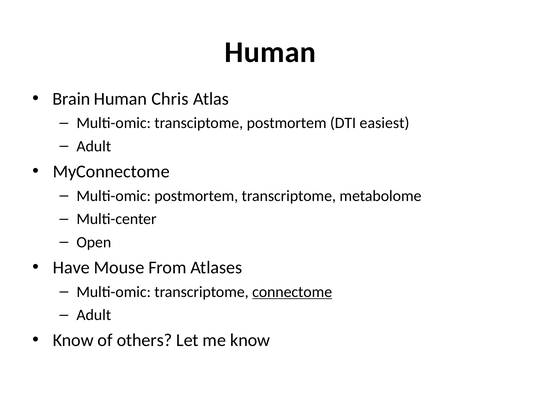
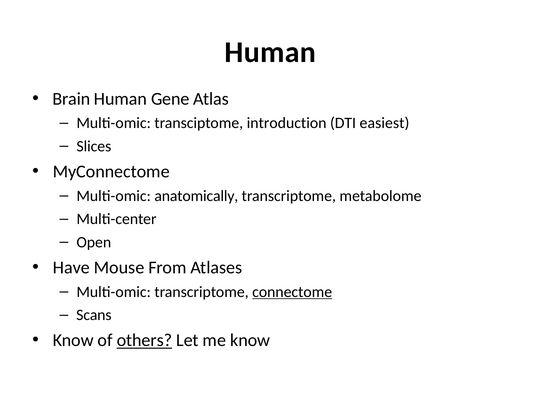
Chris: Chris -> Gene
transciptome postmortem: postmortem -> introduction
Adult at (94, 146): Adult -> Slices
Multi-omic postmortem: postmortem -> anatomically
Adult at (94, 315): Adult -> Scans
others underline: none -> present
